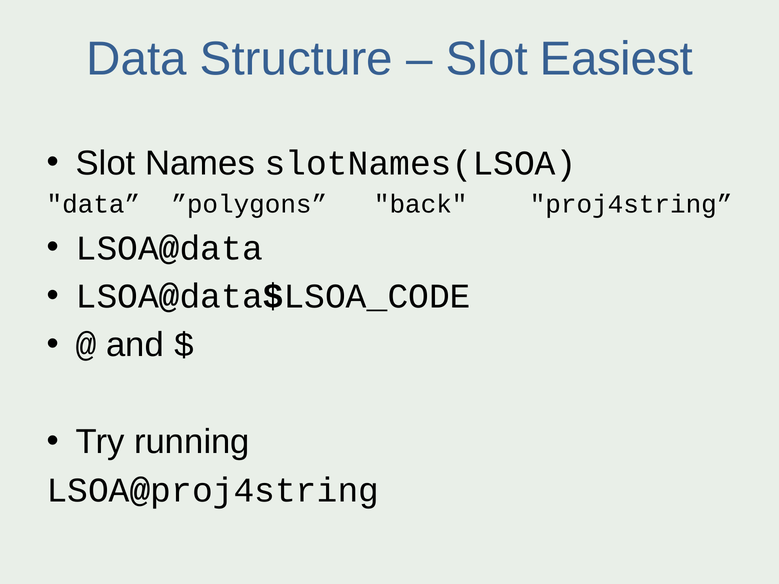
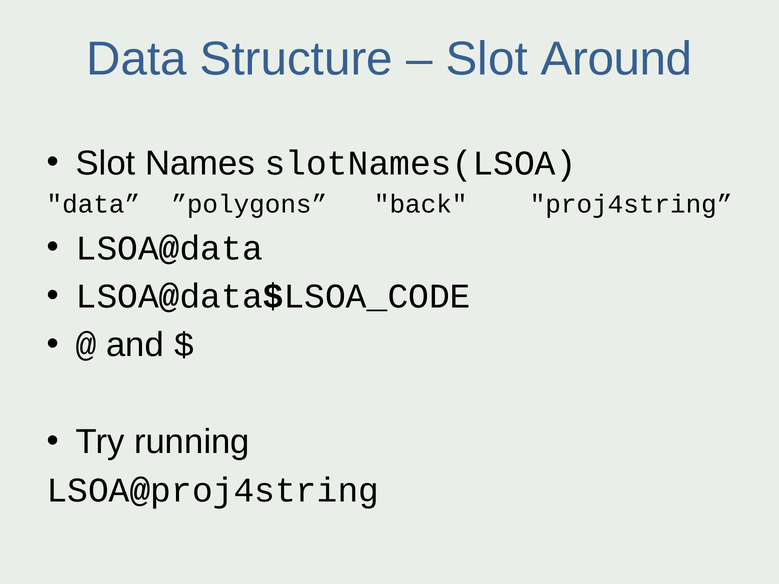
Easiest: Easiest -> Around
